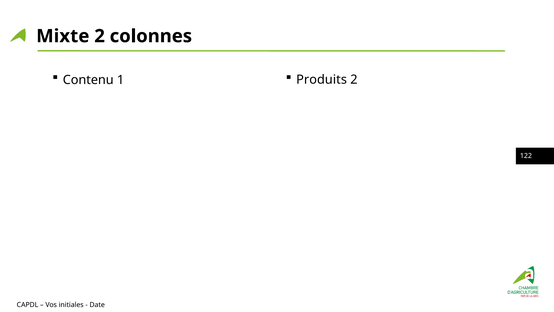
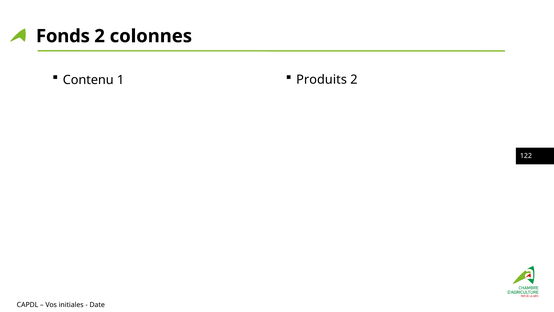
Mixte: Mixte -> Fonds
